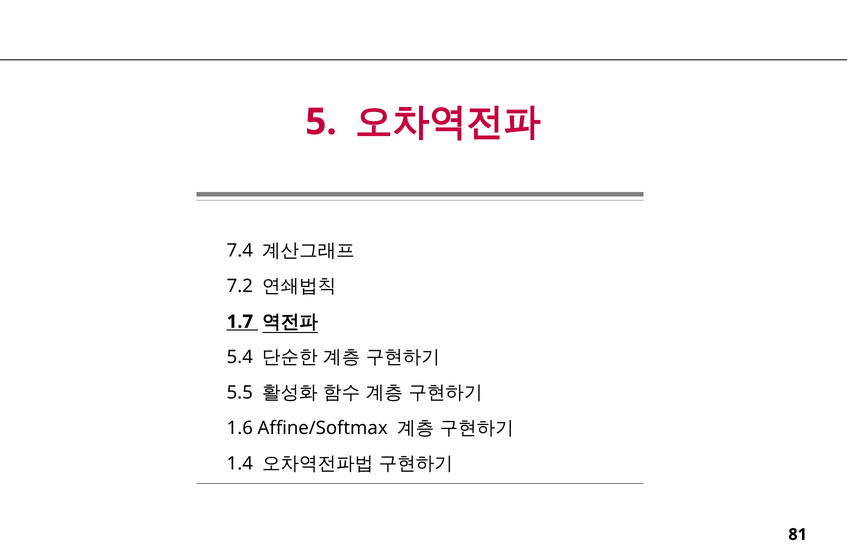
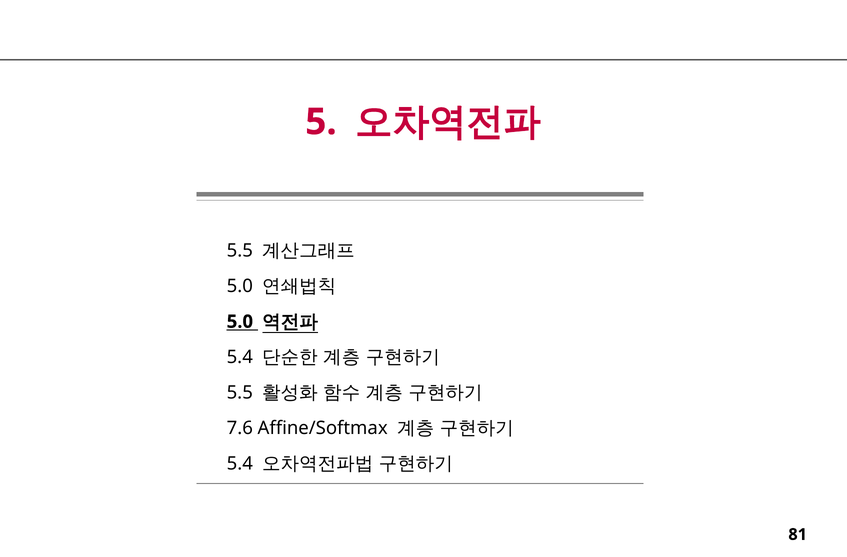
7.4 at (240, 250): 7.4 -> 5.5
7.2 at (240, 286): 7.2 -> 5.0
1.7 at (240, 321): 1.7 -> 5.0
1.6: 1.6 -> 7.6
1.4 at (240, 463): 1.4 -> 5.4
